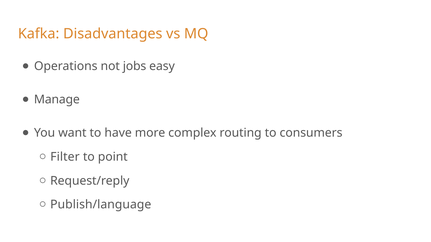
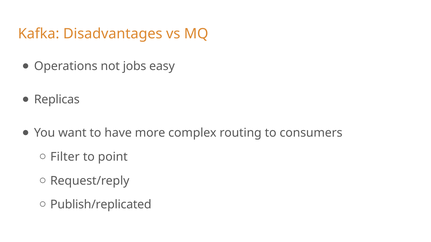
Manage: Manage -> Replicas
Publish/language: Publish/language -> Publish/replicated
